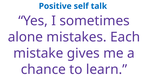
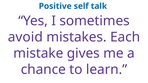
alone: alone -> avoid
